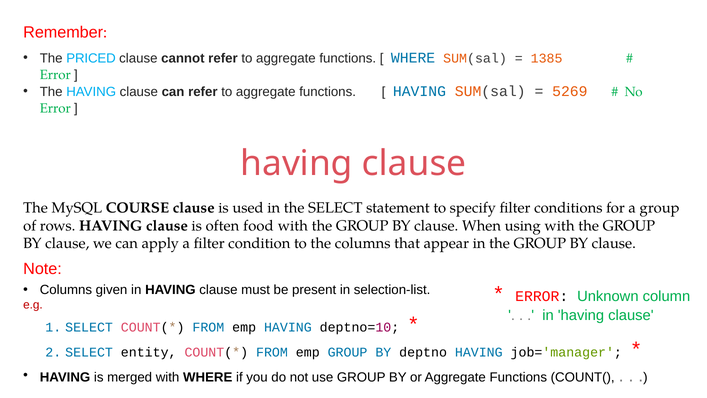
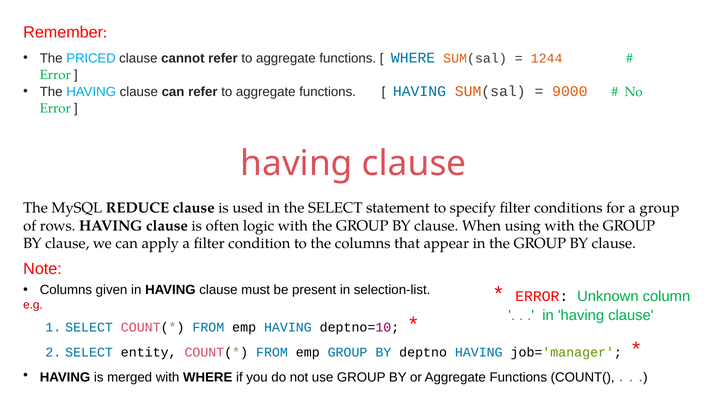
1385: 1385 -> 1244
5269: 5269 -> 9000
COURSE: COURSE -> REDUCE
food: food -> logic
